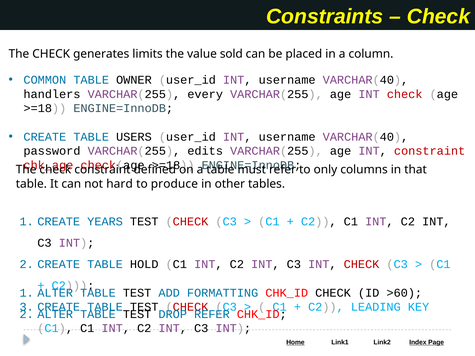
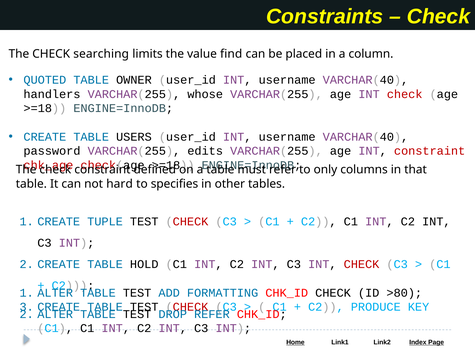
generates: generates -> searching
sold: sold -> find
COMMON: COMMON -> QUOTED
every: every -> whose
produce: produce -> specifies
YEARS: YEARS -> TUPLE
>60: >60 -> >80
LEADING: LEADING -> PRODUCE
